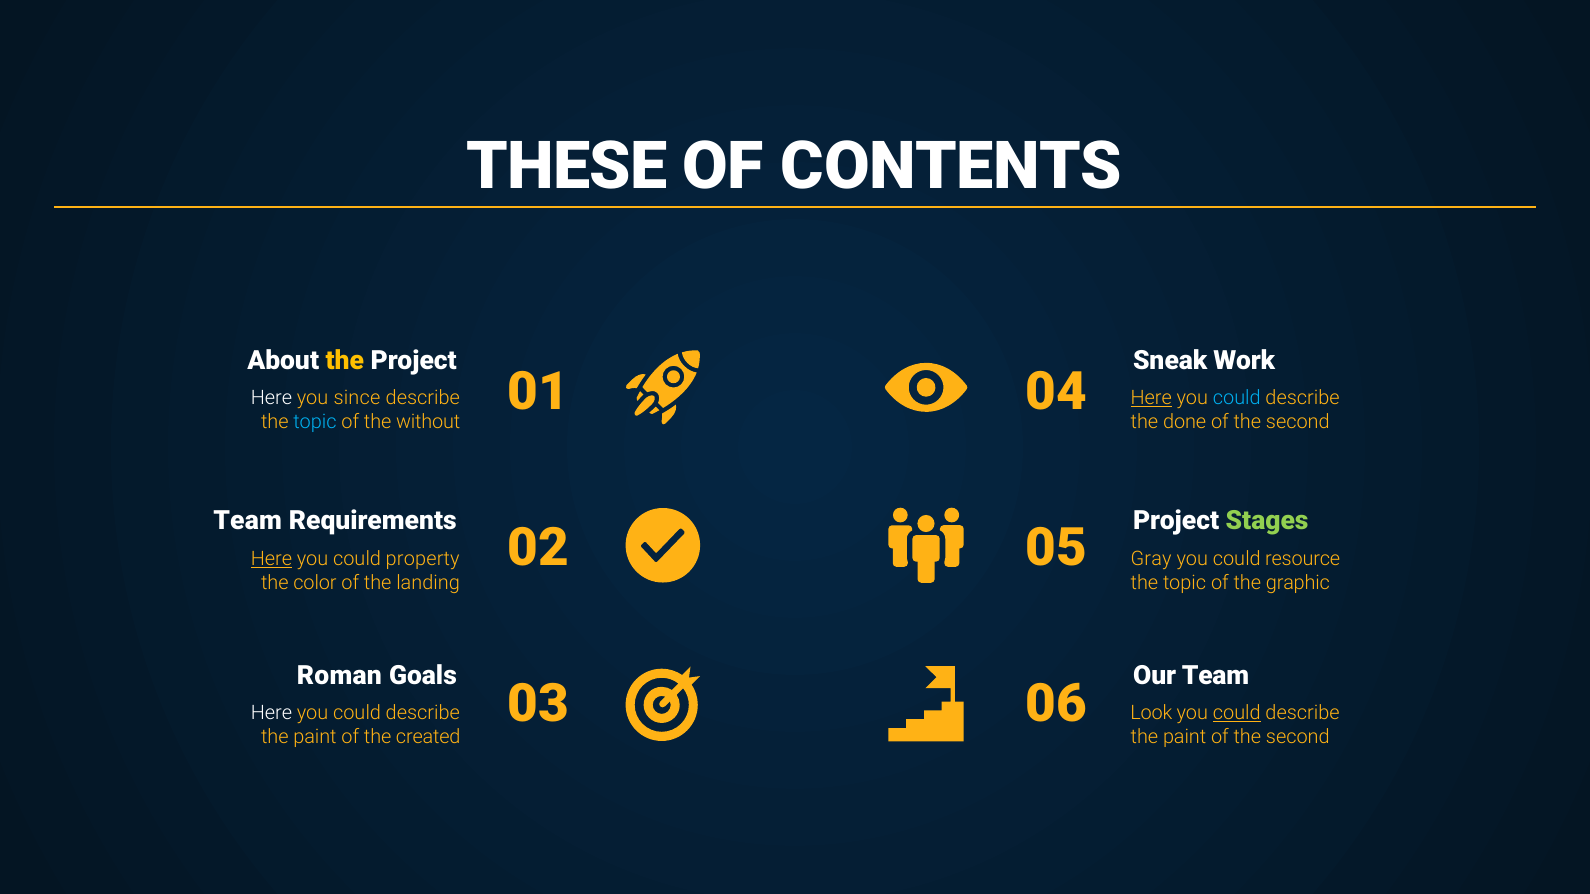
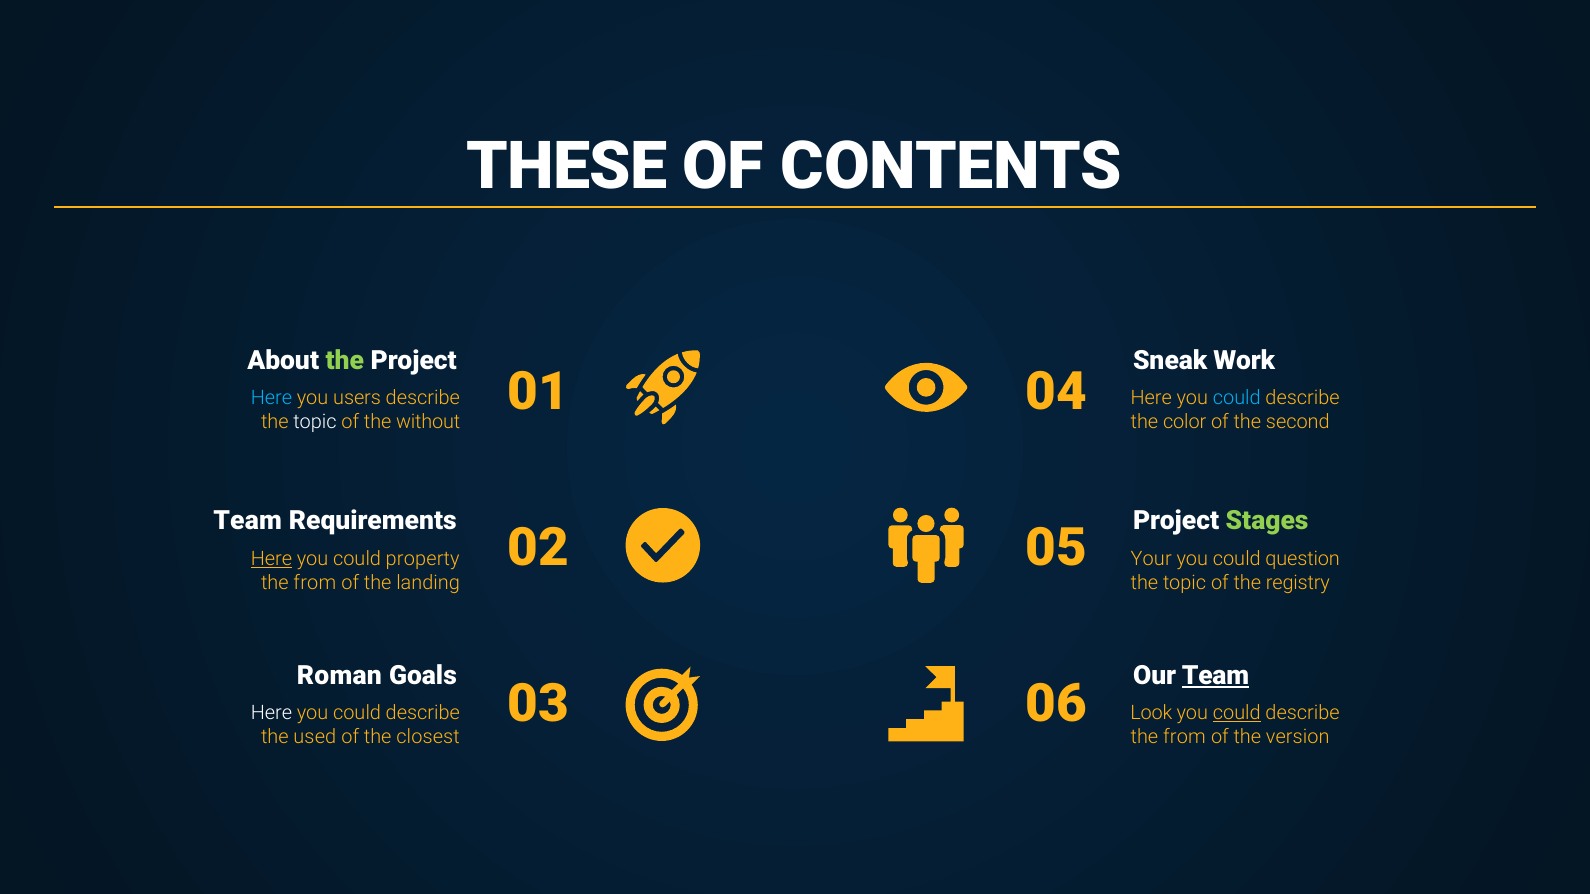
the at (345, 361) colour: yellow -> light green
Here at (272, 398) colour: white -> light blue
since: since -> users
Here at (1151, 398) underline: present -> none
topic at (315, 422) colour: light blue -> white
done: done -> color
Gray: Gray -> Your
resource: resource -> question
color at (315, 583): color -> from
graphic: graphic -> registry
Team at (1216, 676) underline: none -> present
paint at (315, 737): paint -> used
created: created -> closest
paint at (1185, 737): paint -> from
second at (1298, 737): second -> version
